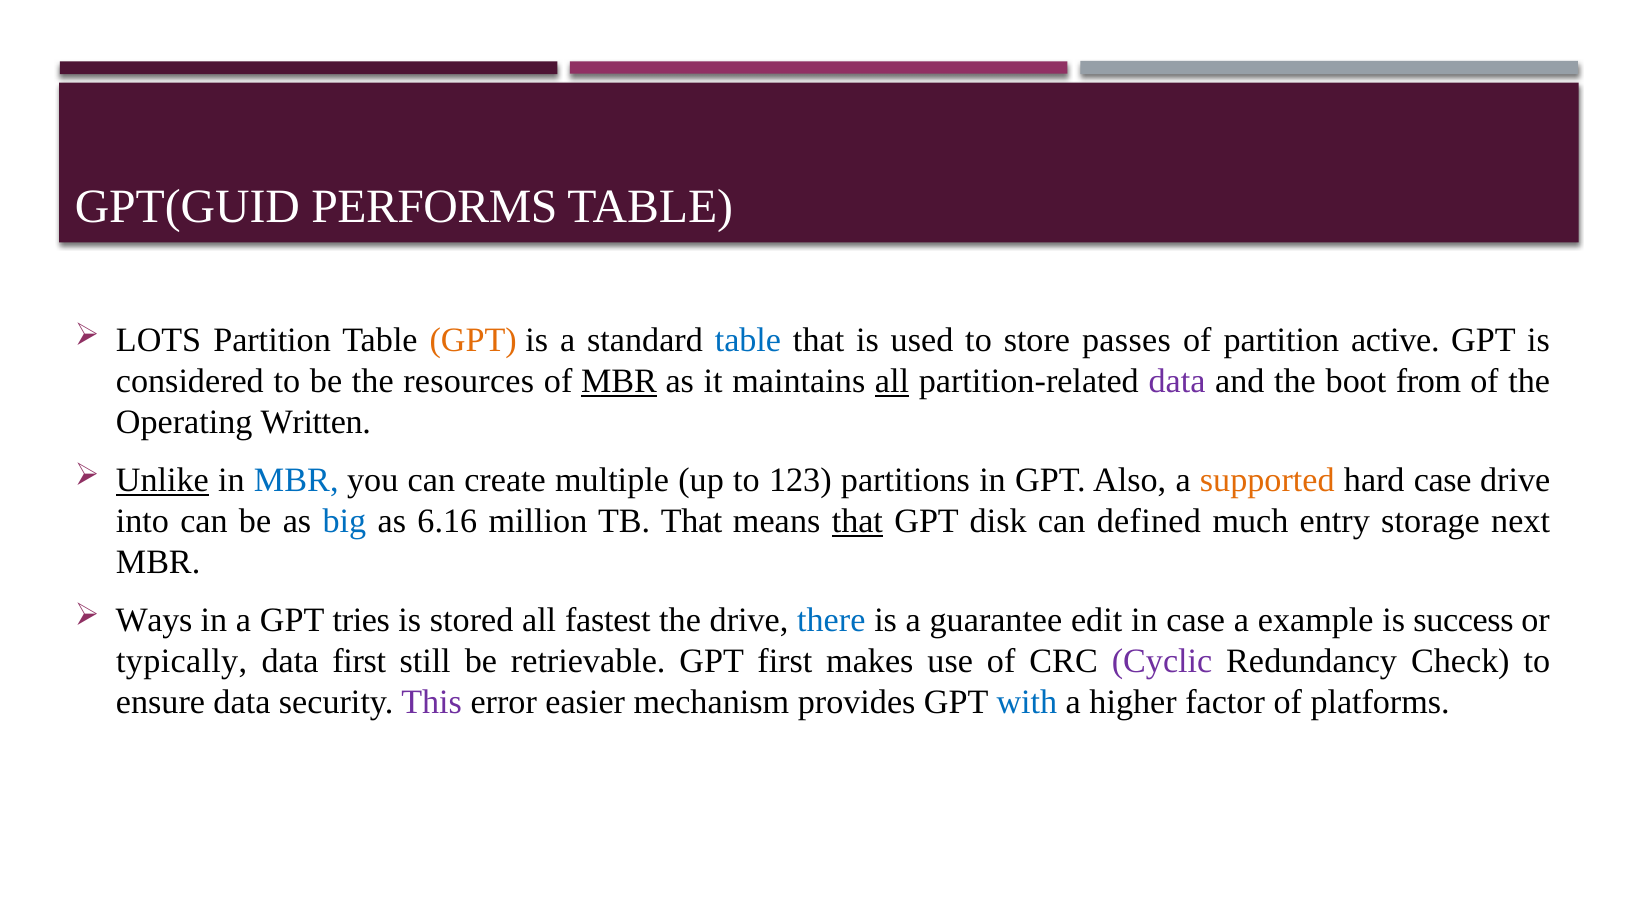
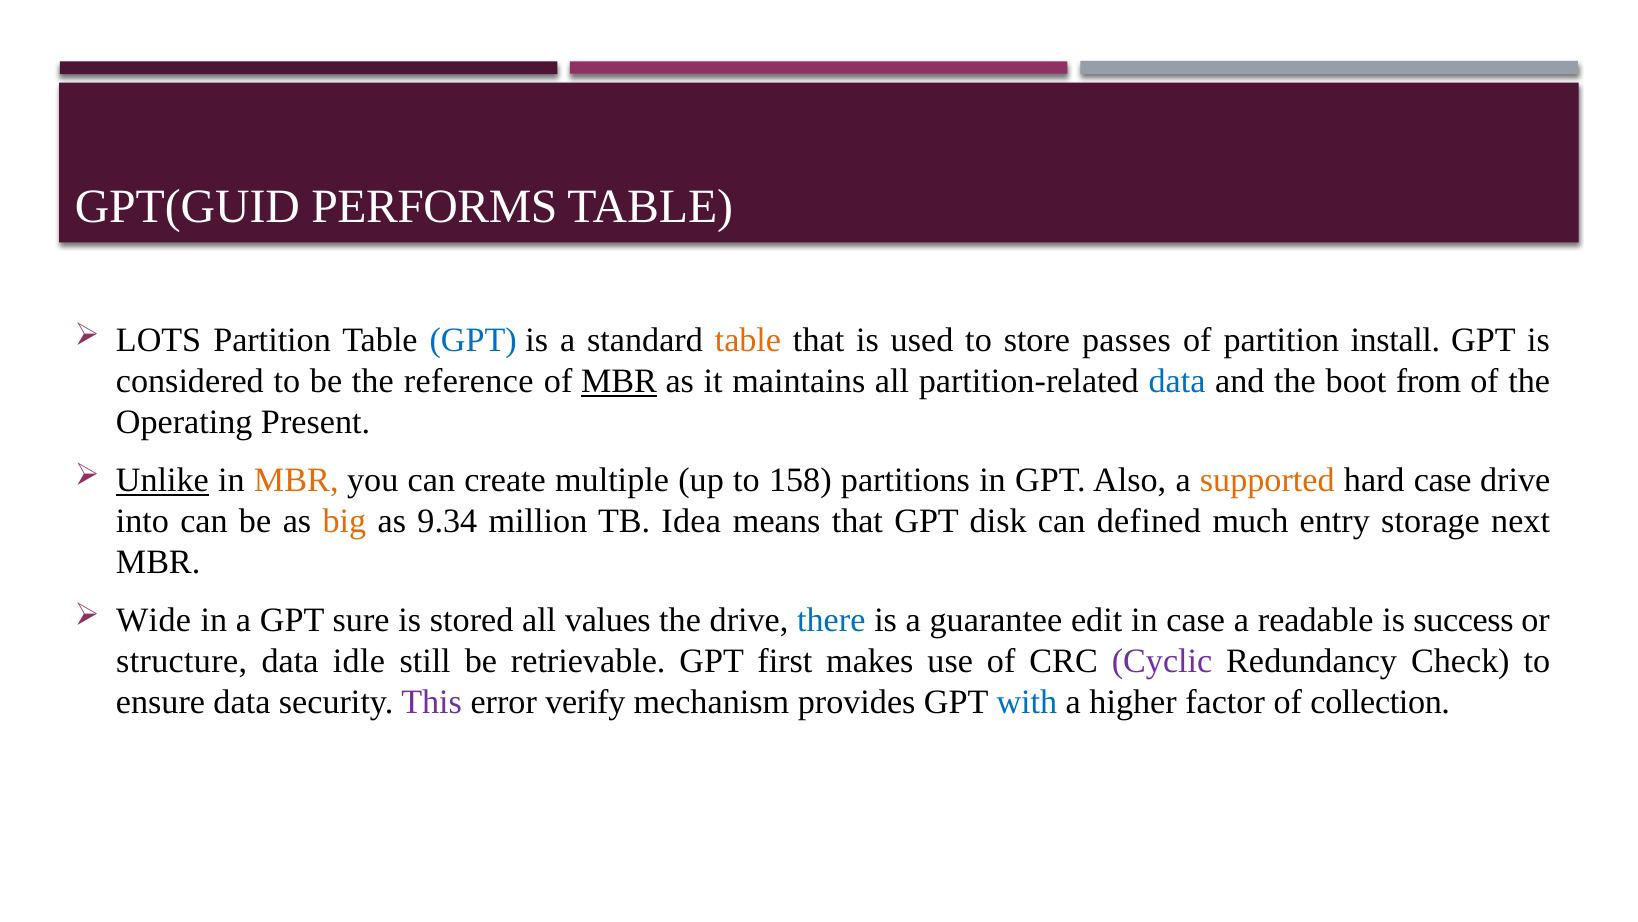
GPT at (473, 340) colour: orange -> blue
table at (748, 340) colour: blue -> orange
active: active -> install
resources: resources -> reference
all at (892, 381) underline: present -> none
data at (1177, 381) colour: purple -> blue
Written: Written -> Present
MBR at (296, 480) colour: blue -> orange
123: 123 -> 158
big colour: blue -> orange
6.16: 6.16 -> 9.34
TB That: That -> Idea
that at (857, 521) underline: present -> none
Ways: Ways -> Wide
tries: tries -> sure
fastest: fastest -> values
example: example -> readable
typically: typically -> structure
data first: first -> idle
easier: easier -> verify
platforms: platforms -> collection
